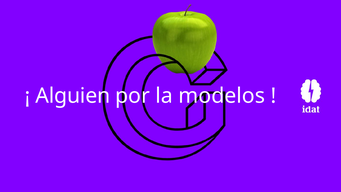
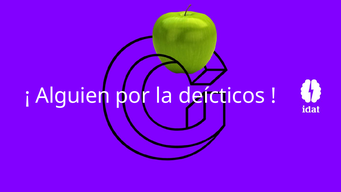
modelos: modelos -> deícticos
